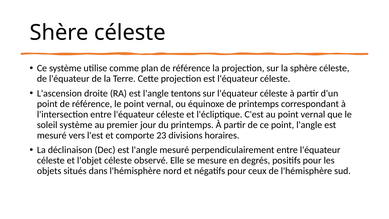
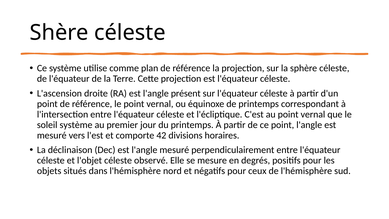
tentons: tentons -> présent
23: 23 -> 42
